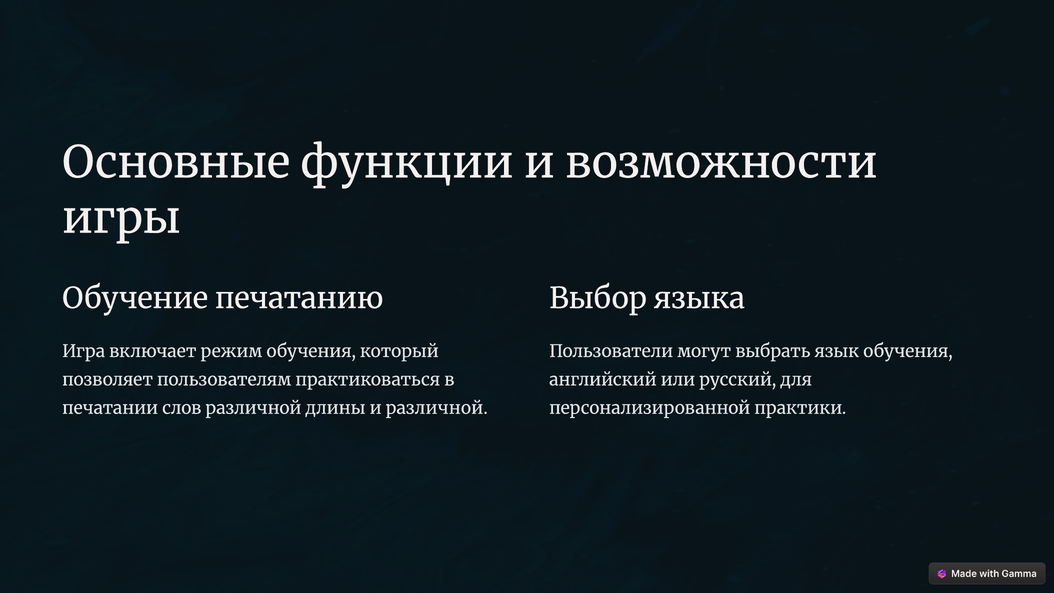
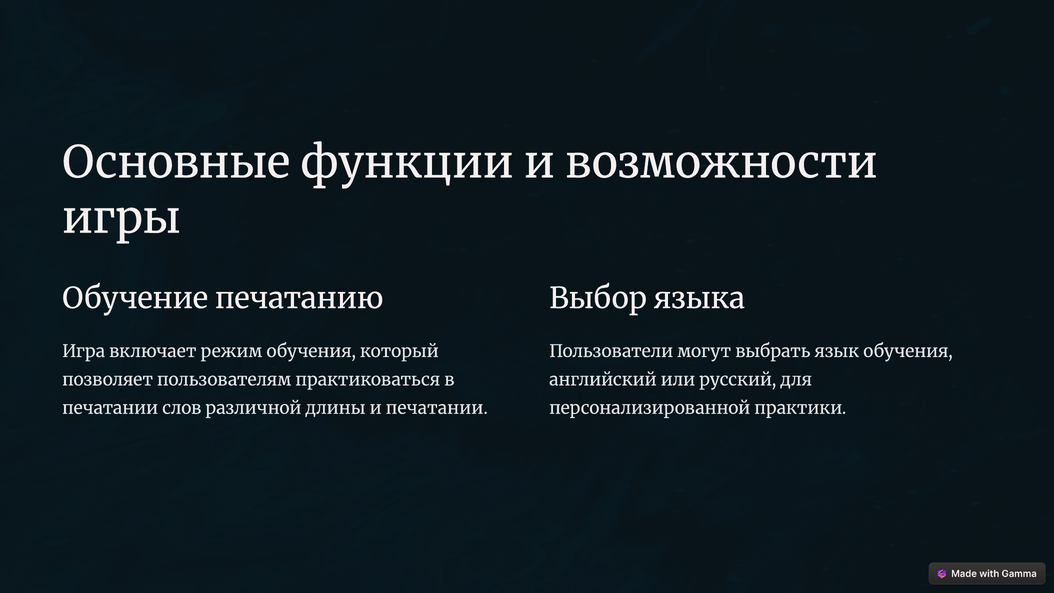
и различной: различной -> печатании
